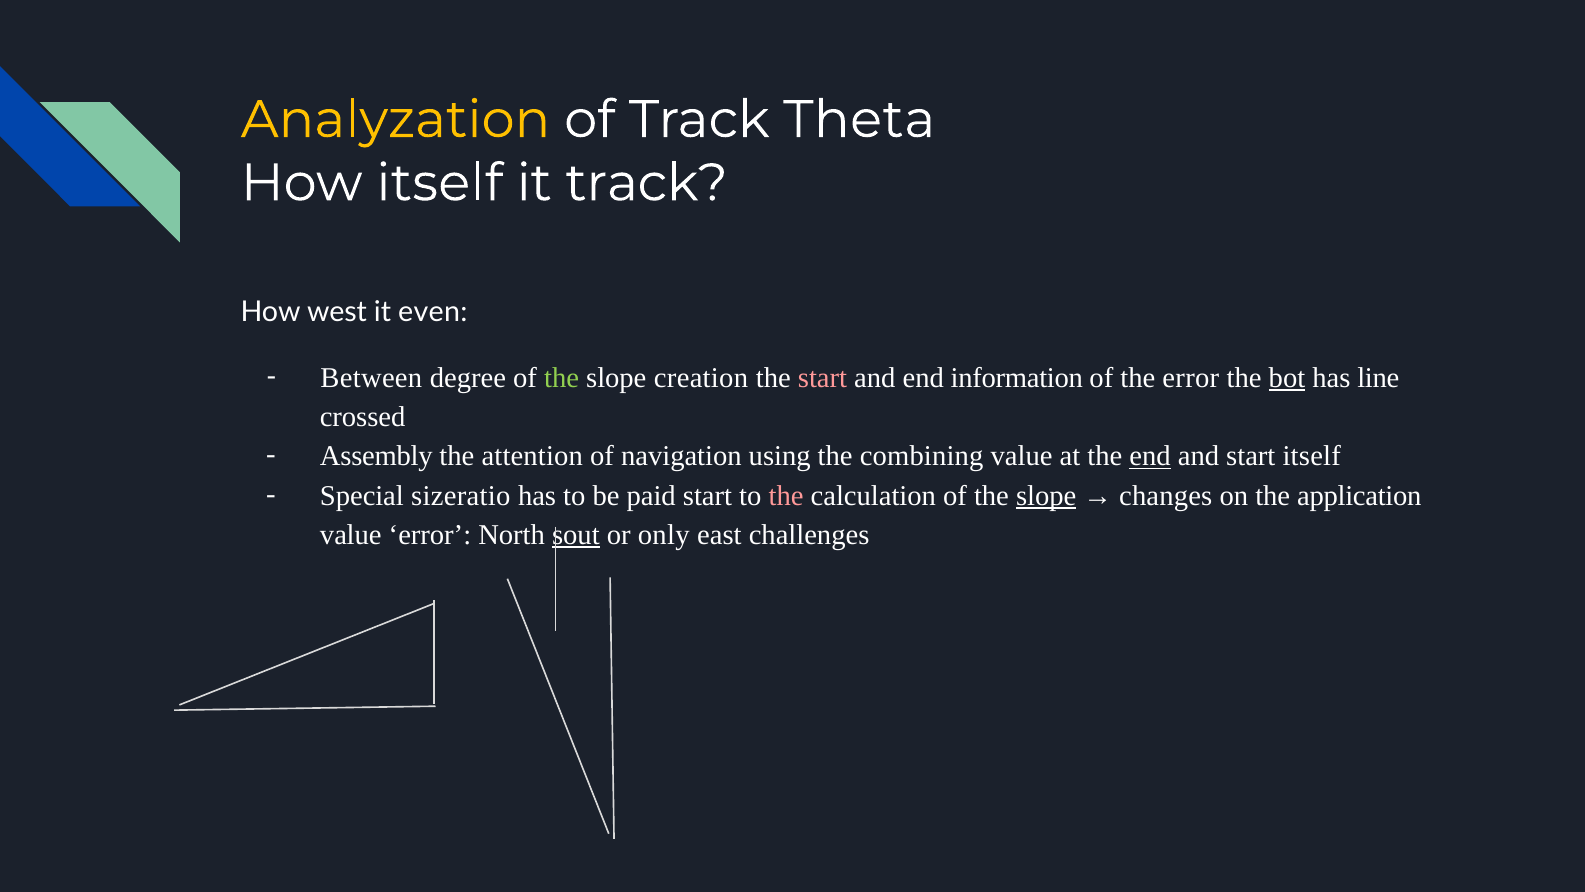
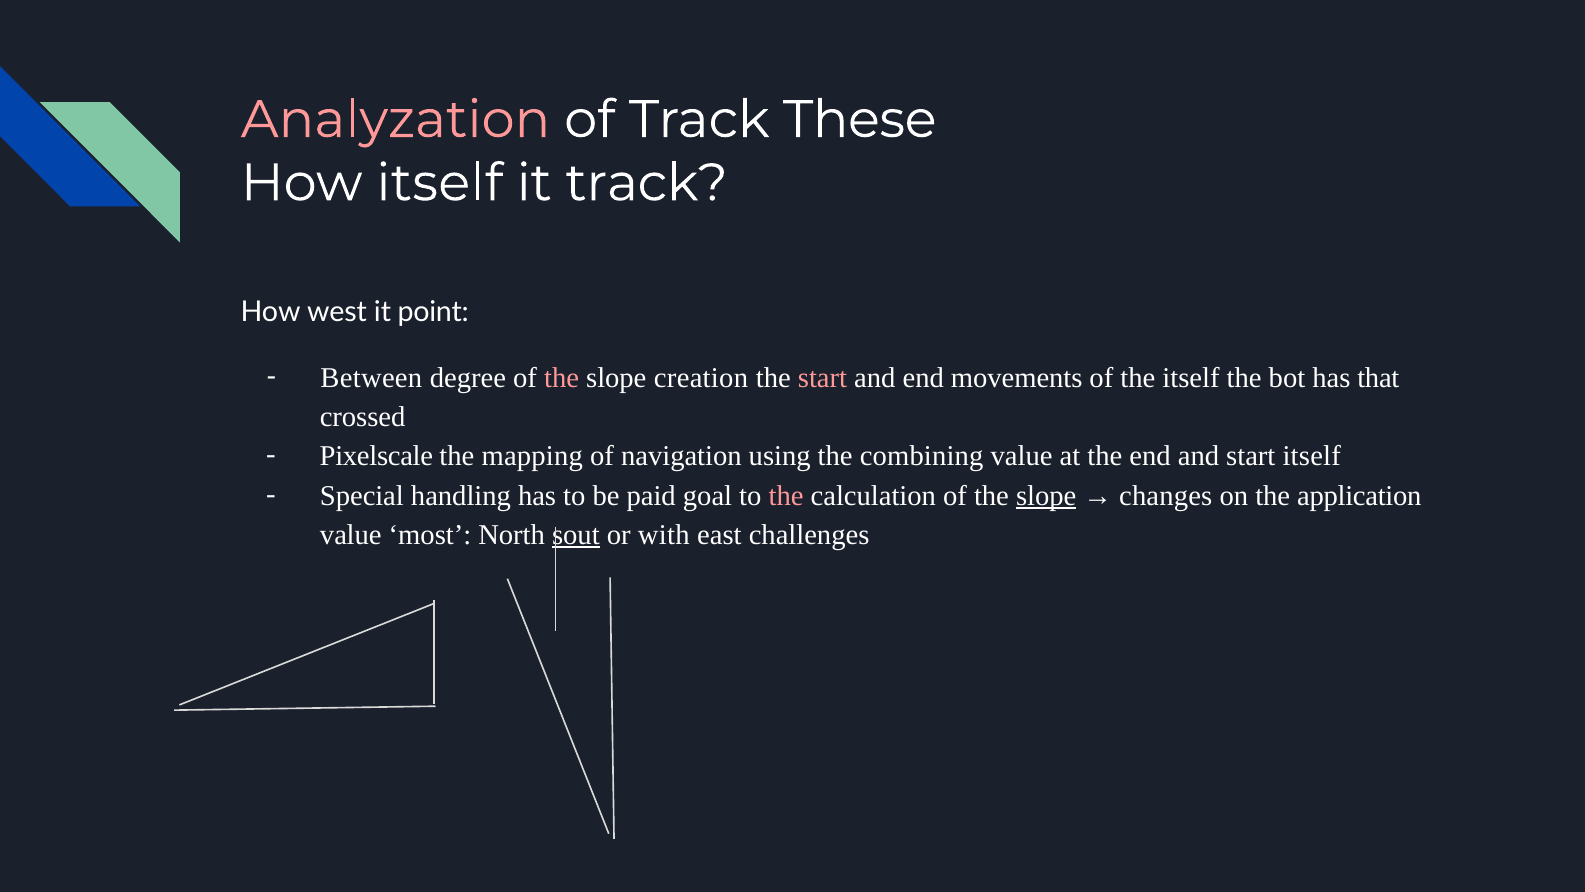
Analyzation colour: yellow -> pink
Theta: Theta -> These
even: even -> point
the at (562, 377) colour: light green -> pink
information: information -> movements
the error: error -> itself
bot underline: present -> none
line: line -> that
Assembly: Assembly -> Pixelscale
attention: attention -> mapping
end at (1150, 456) underline: present -> none
sizeratio: sizeratio -> handling
paid start: start -> goal
value error: error -> most
only: only -> with
